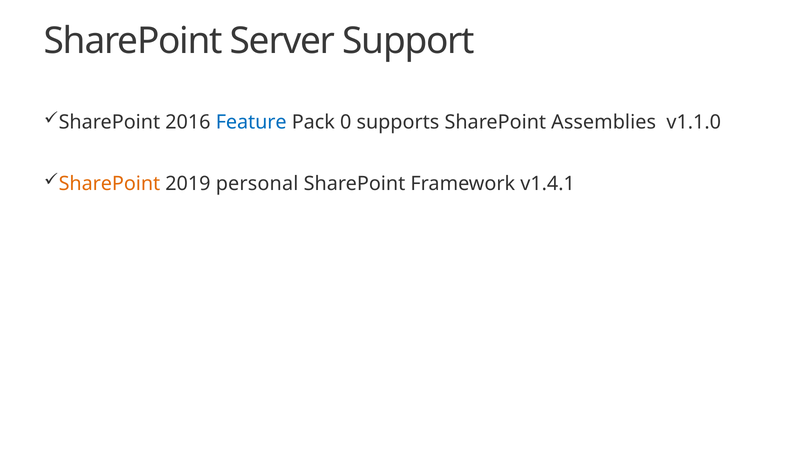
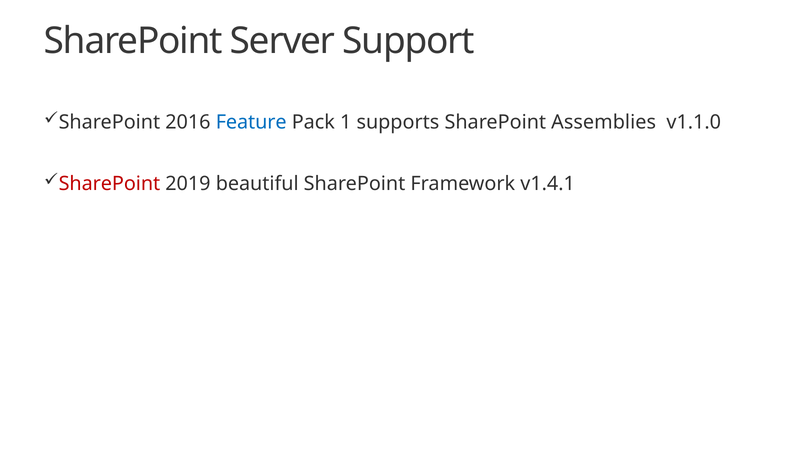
0: 0 -> 1
SharePoint at (109, 184) colour: orange -> red
personal: personal -> beautiful
